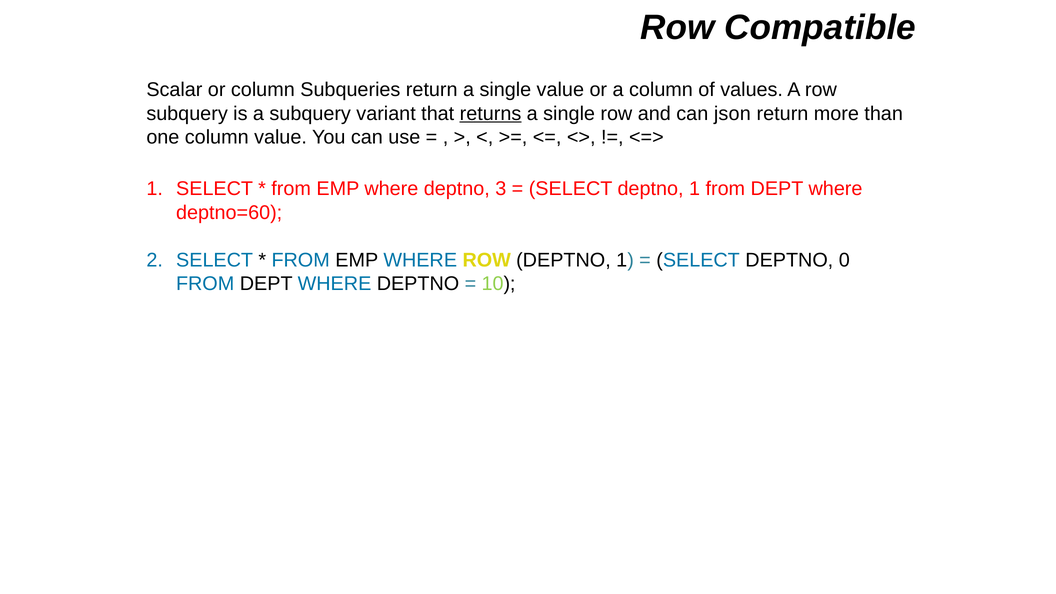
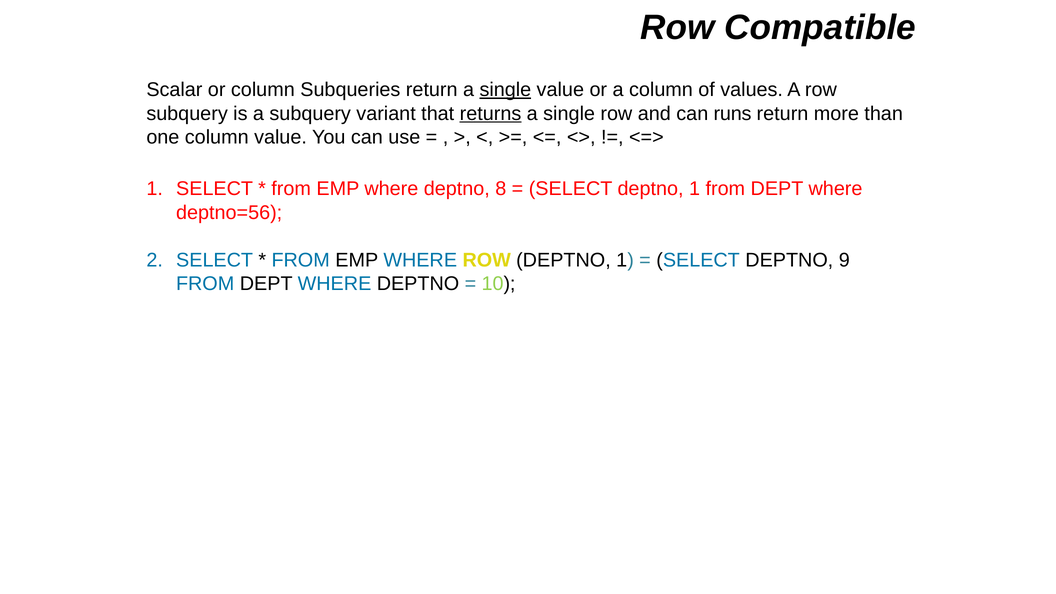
single at (505, 90) underline: none -> present
json: json -> runs
3: 3 -> 8
deptno=60: deptno=60 -> deptno=56
0: 0 -> 9
